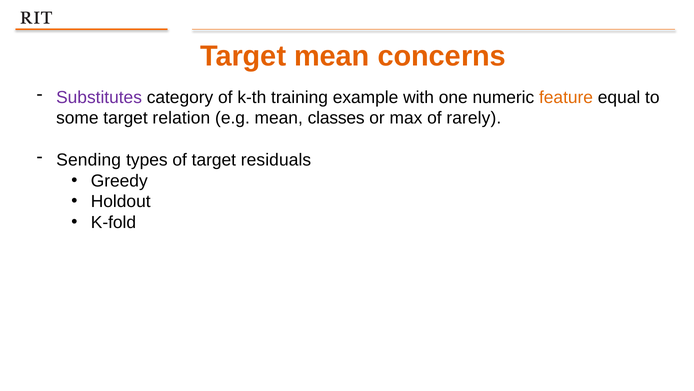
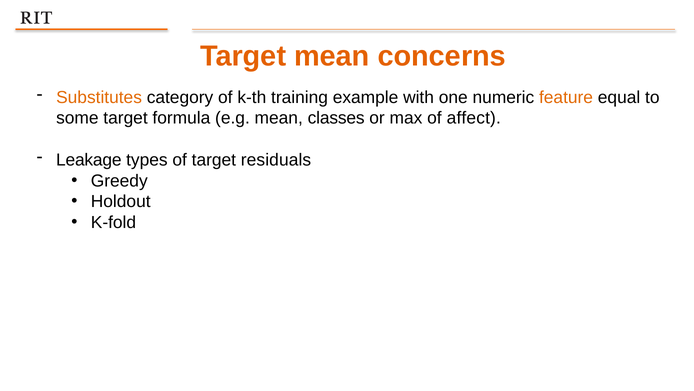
Substitutes colour: purple -> orange
relation: relation -> formula
rarely: rarely -> affect
Sending: Sending -> Leakage
